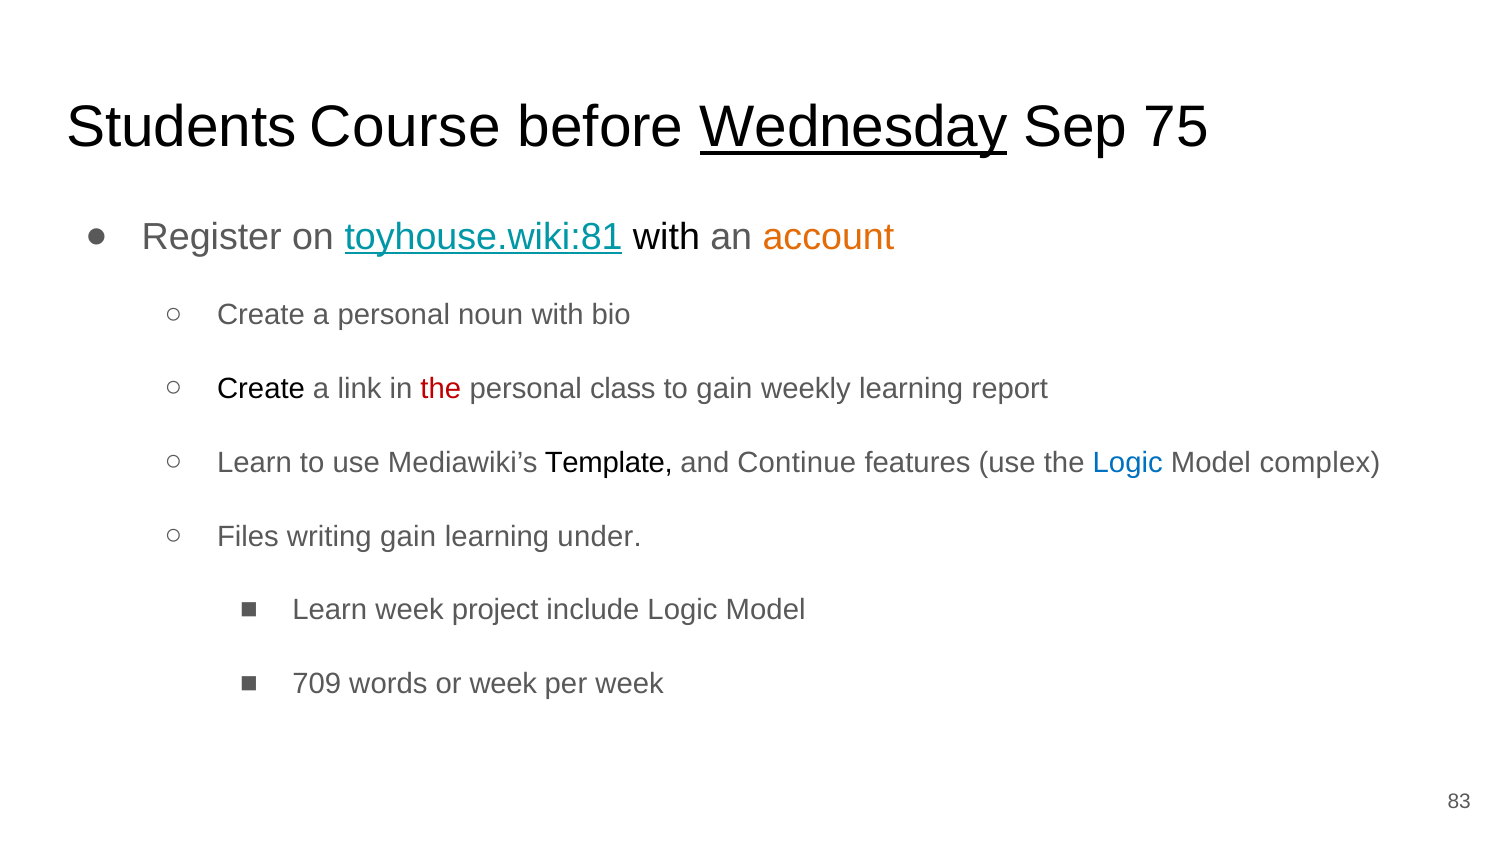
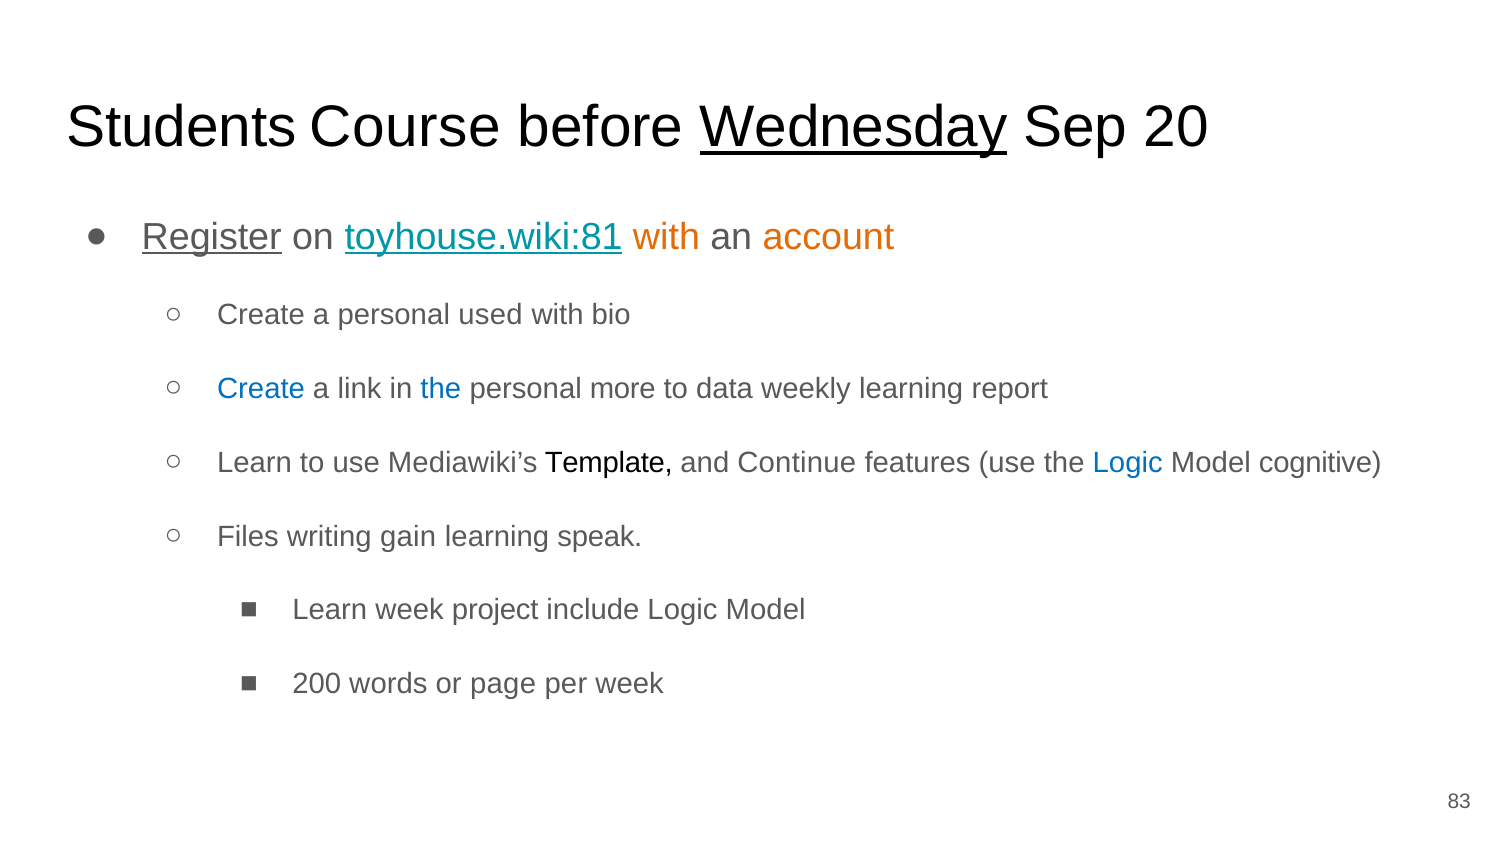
75: 75 -> 20
Register underline: none -> present
with at (666, 237) colour: black -> orange
noun: noun -> used
Create at (261, 389) colour: black -> blue
the at (441, 389) colour: red -> blue
class: class -> more
to gain: gain -> data
complex: complex -> cognitive
under: under -> speak
709: 709 -> 200
or week: week -> page
